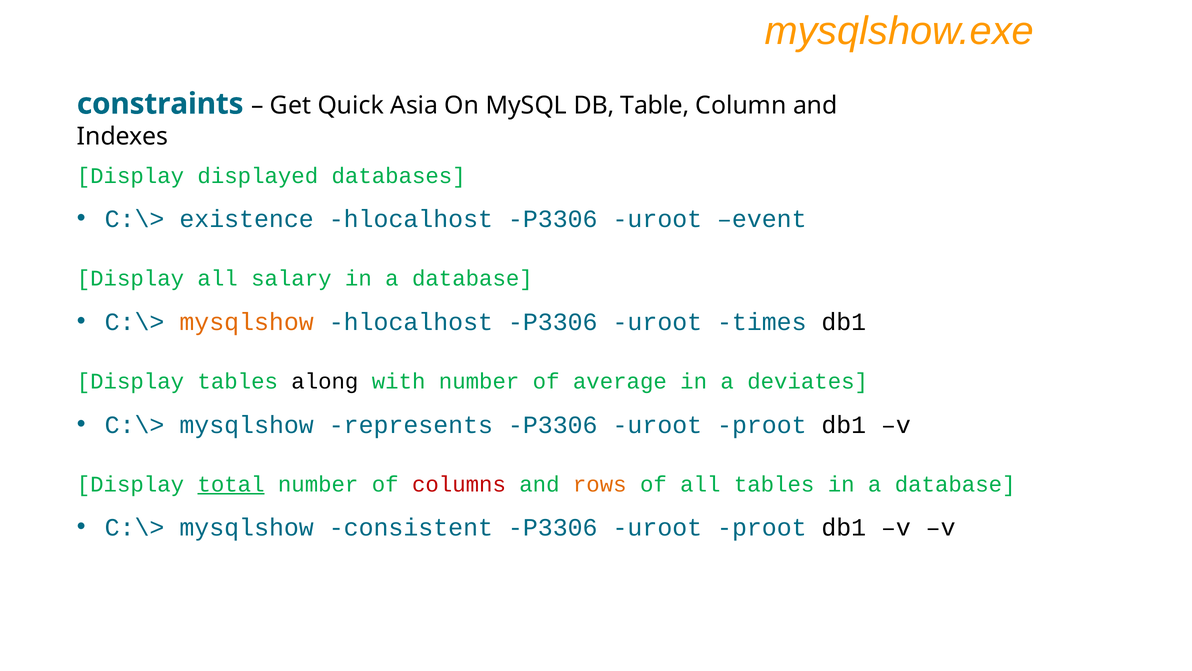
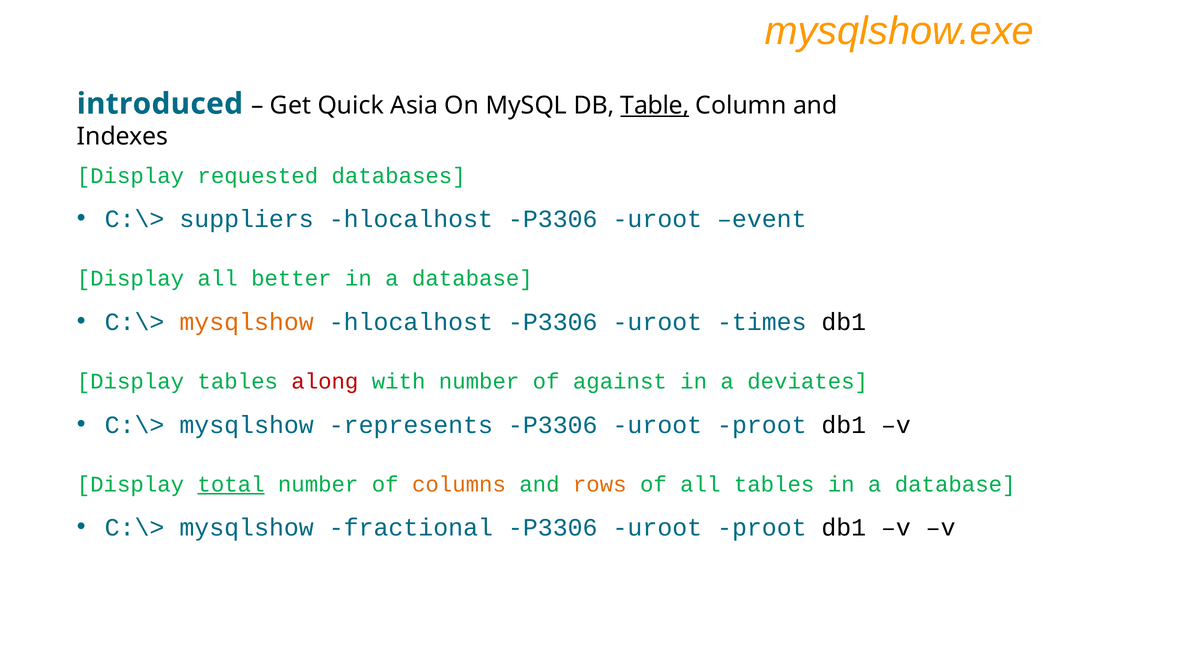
constraints: constraints -> introduced
Table underline: none -> present
displayed: displayed -> requested
existence: existence -> suppliers
salary: salary -> better
along colour: black -> red
average: average -> against
columns colour: red -> orange
consistent: consistent -> fractional
